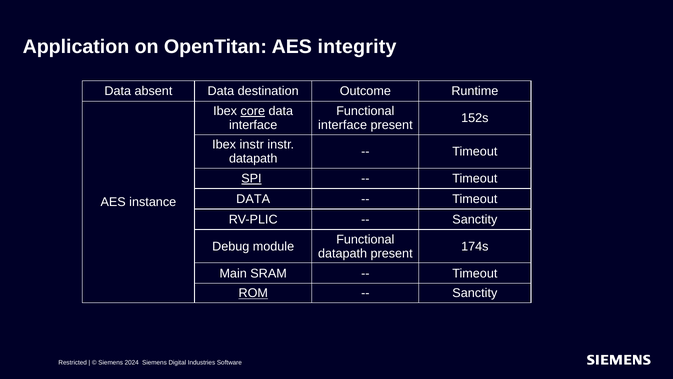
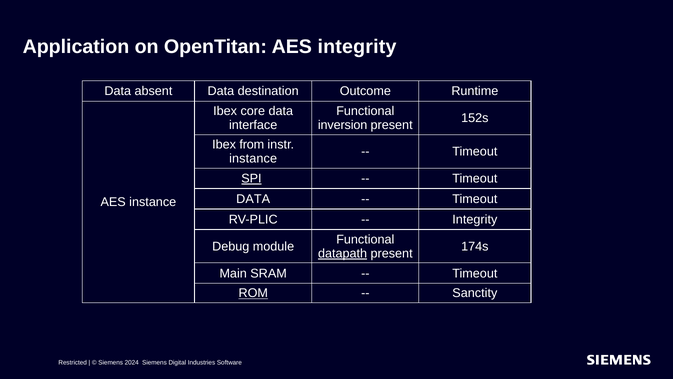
core underline: present -> none
interface at (343, 125): interface -> inversion
Ibex instr: instr -> from
datapath at (253, 158): datapath -> instance
Sanctity at (475, 219): Sanctity -> Integrity
datapath at (343, 253) underline: none -> present
